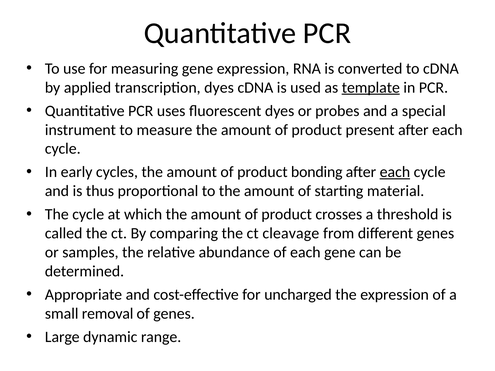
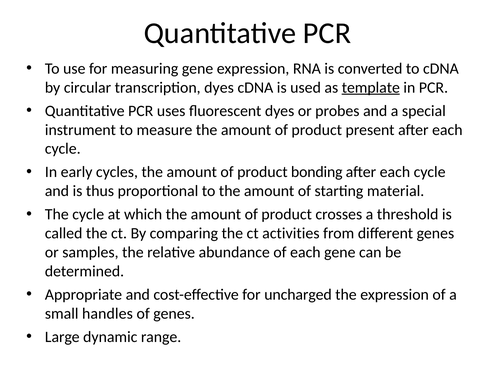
applied: applied -> circular
each at (395, 172) underline: present -> none
cleavage: cleavage -> activities
removal: removal -> handles
